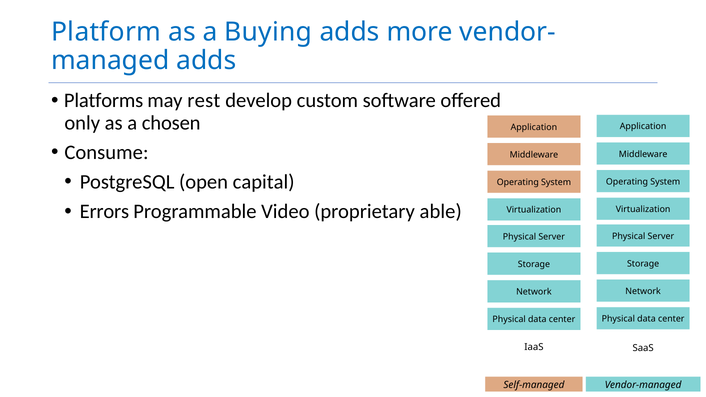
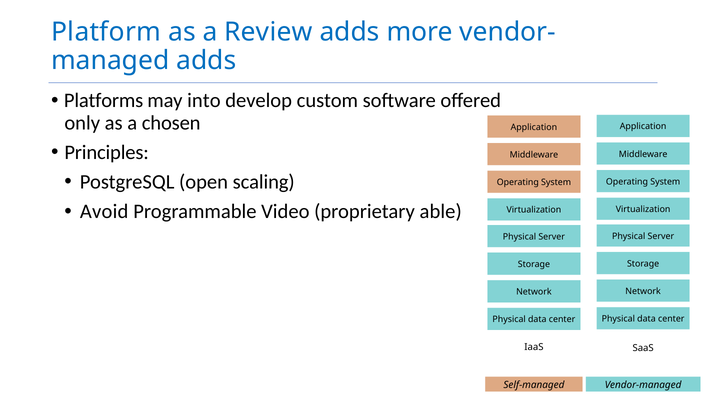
Buying: Buying -> Review
rest: rest -> into
Consume: Consume -> Principles
capital: capital -> scaling
Errors: Errors -> Avoid
